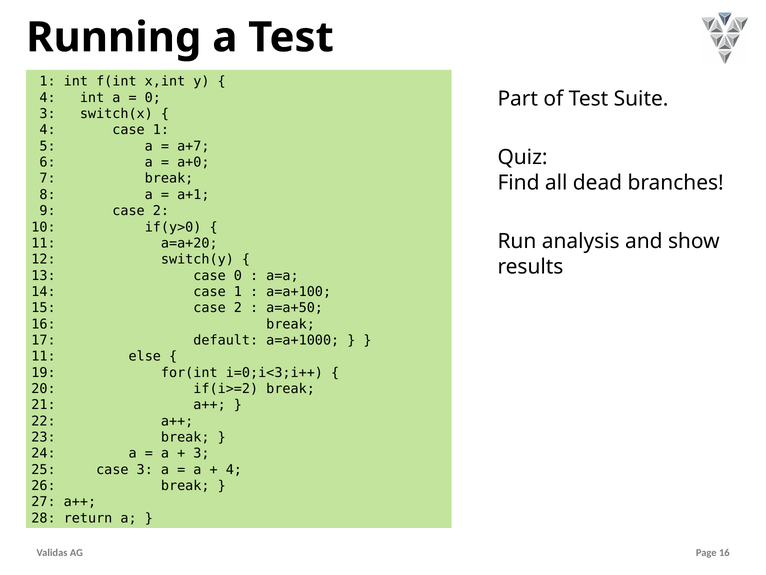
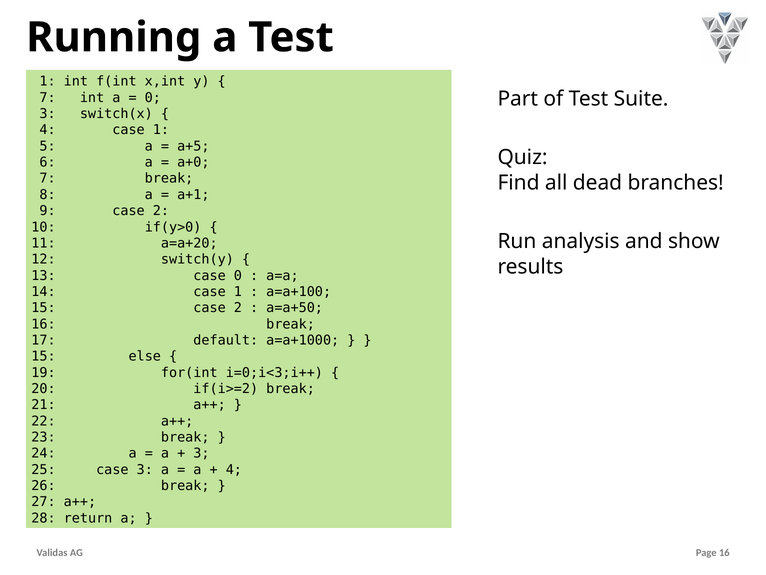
4 at (48, 98): 4 -> 7
a+7: a+7 -> a+5
11 at (44, 356): 11 -> 15
